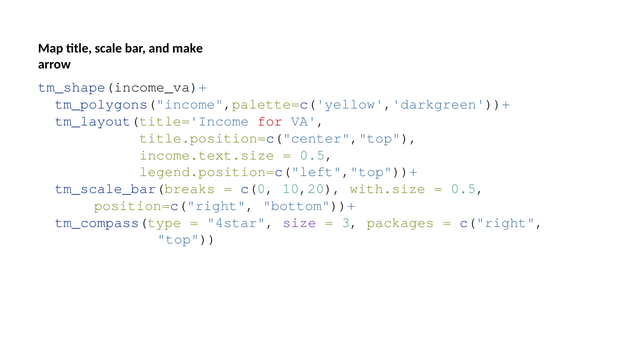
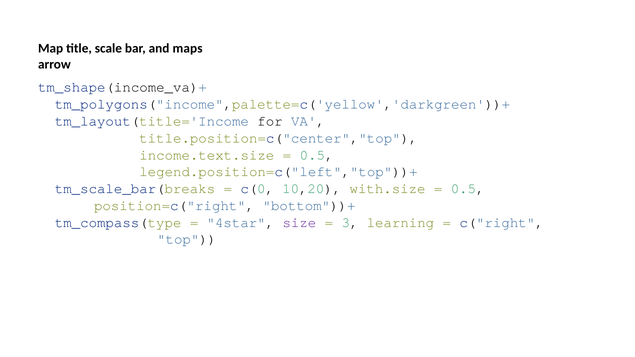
make: make -> maps
for colour: red -> black
packages: packages -> learning
